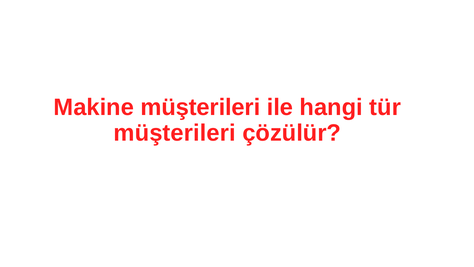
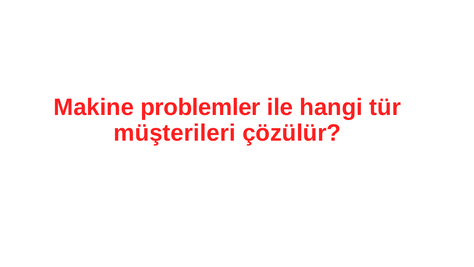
Makine müşterileri: müşterileri -> problemler
